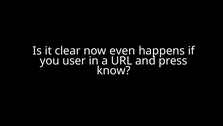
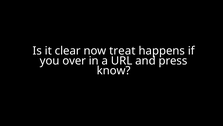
even: even -> treat
user: user -> over
